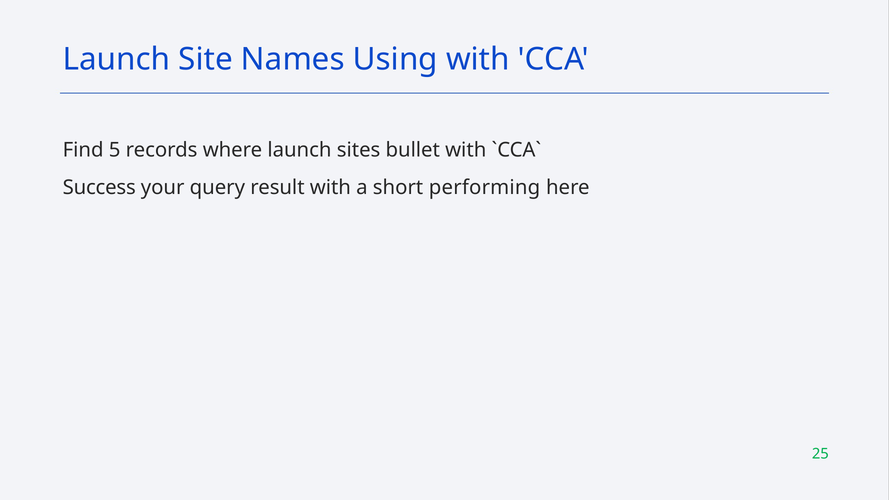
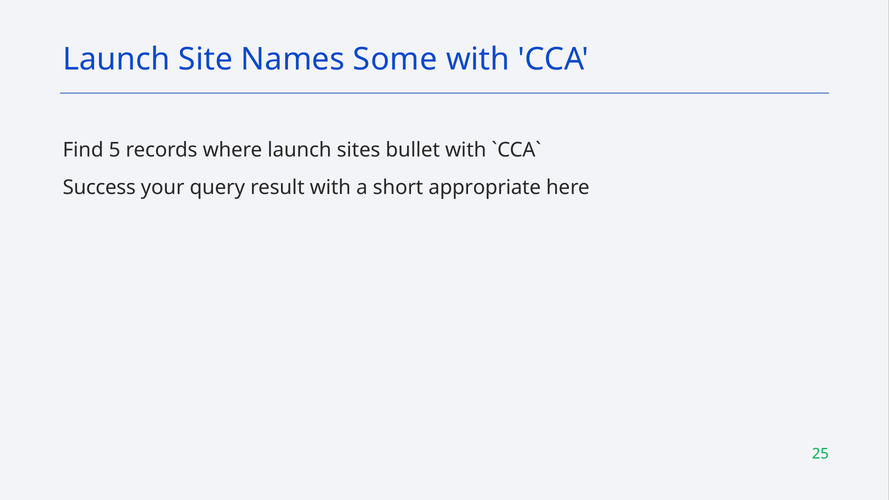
Using: Using -> Some
performing: performing -> appropriate
